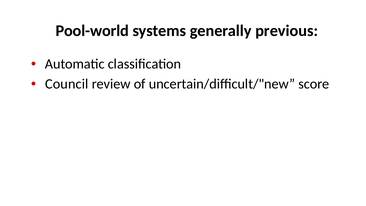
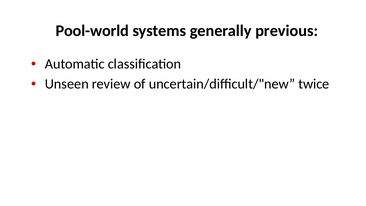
Council: Council -> Unseen
score: score -> twice
